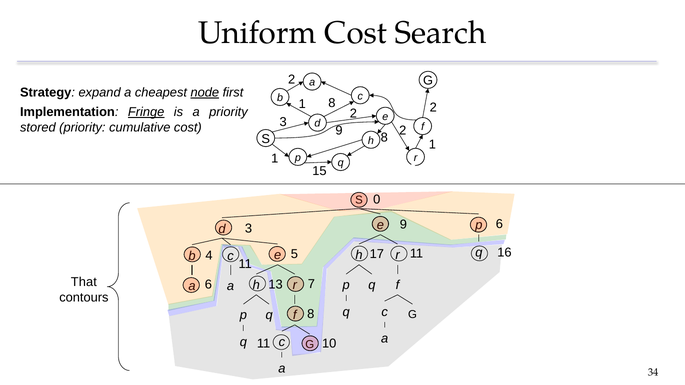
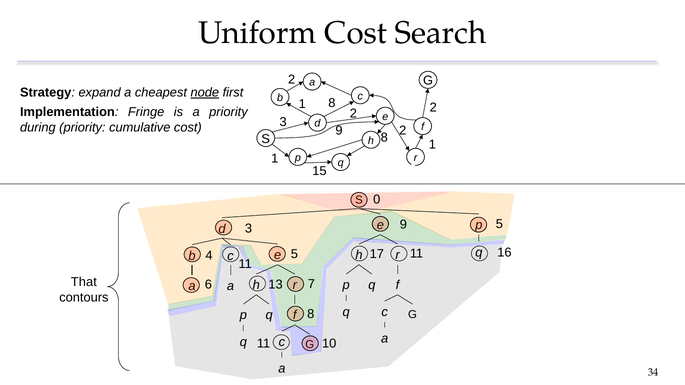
Fringe underline: present -> none
stored: stored -> during
9 6: 6 -> 5
